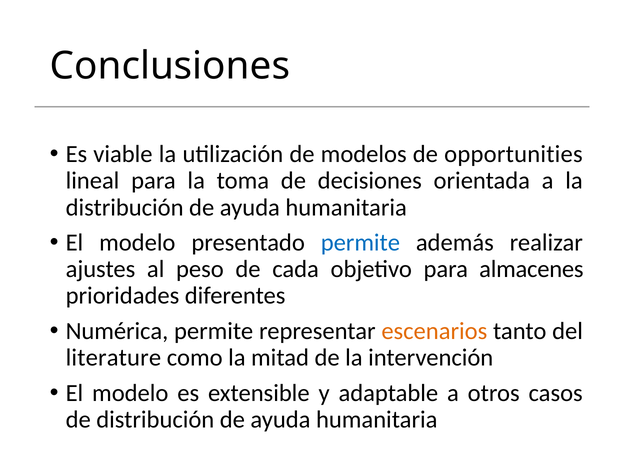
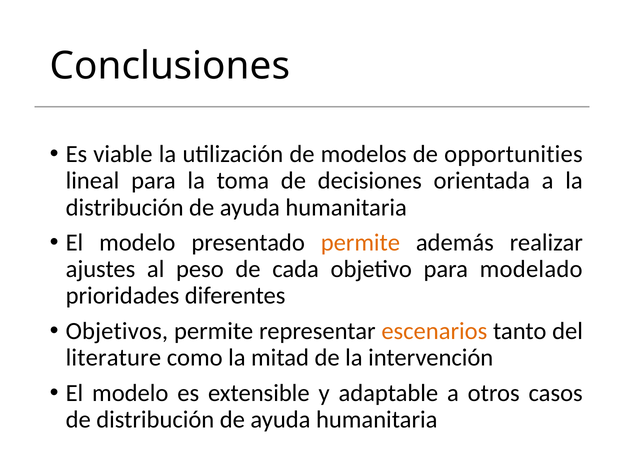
permite at (360, 243) colour: blue -> orange
almacenes: almacenes -> modelado
Numérica: Numérica -> Objetivos
